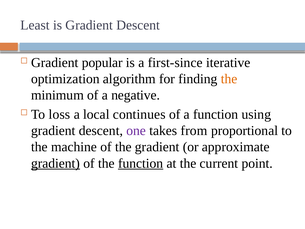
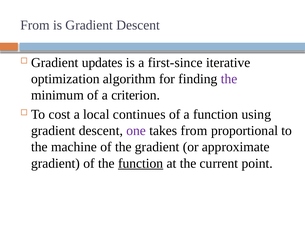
Least at (35, 25): Least -> From
popular: popular -> updates
the at (229, 79) colour: orange -> purple
negative: negative -> criterion
loss: loss -> cost
gradient at (56, 163) underline: present -> none
